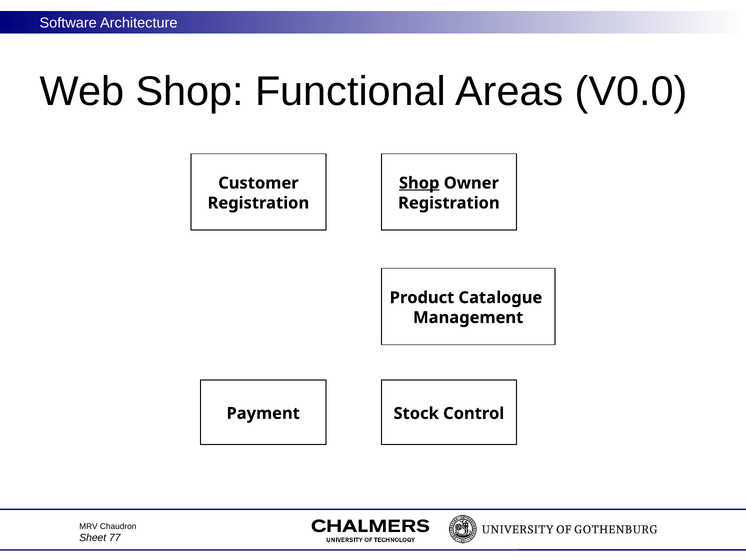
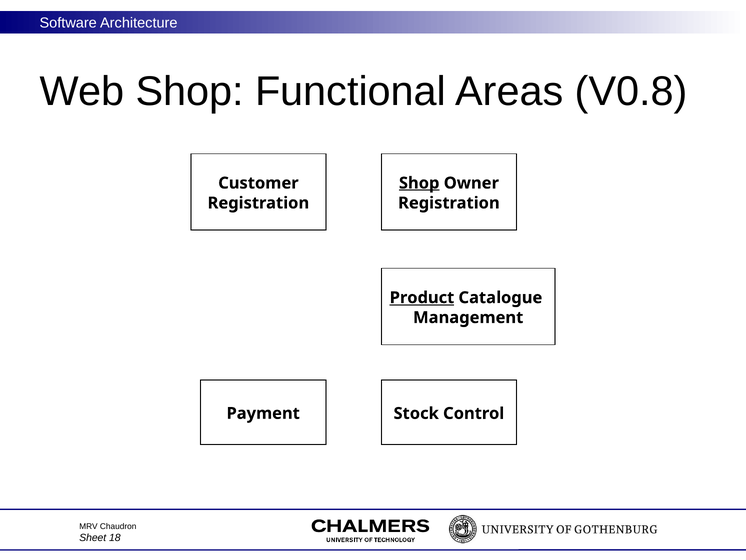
V0.0: V0.0 -> V0.8
Product underline: none -> present
77: 77 -> 18
